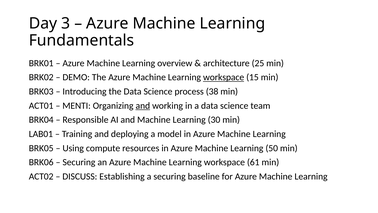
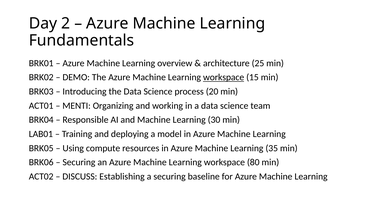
3: 3 -> 2
38: 38 -> 20
and at (143, 105) underline: present -> none
50: 50 -> 35
61: 61 -> 80
